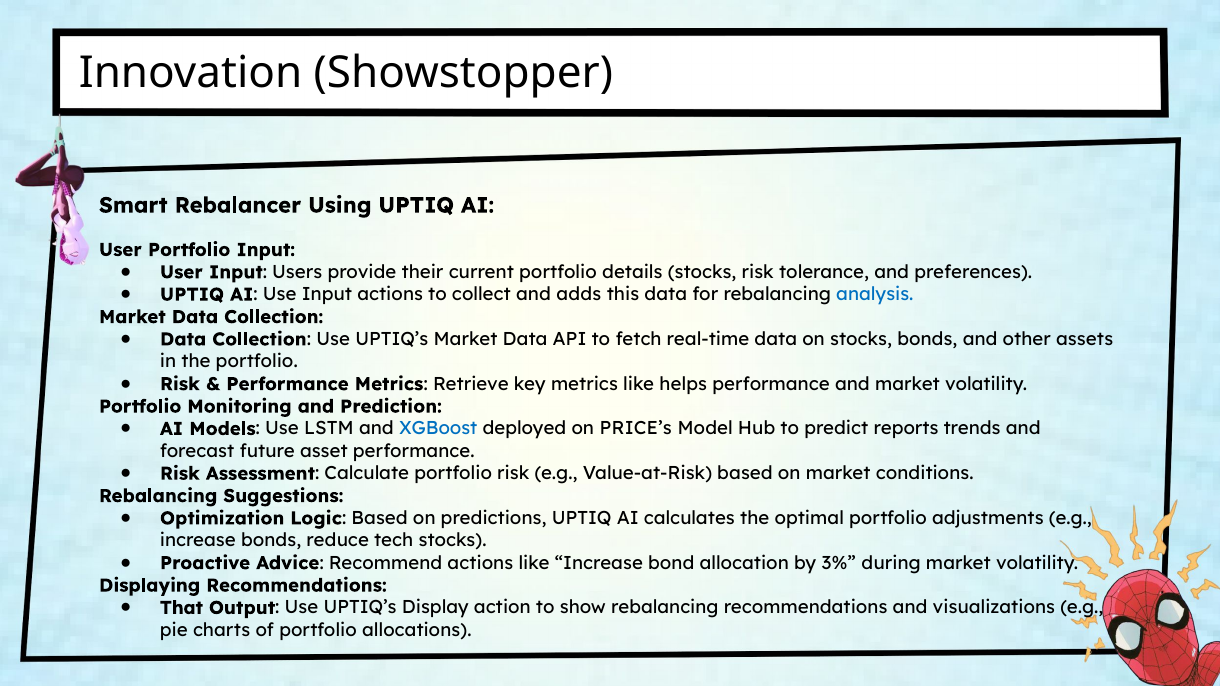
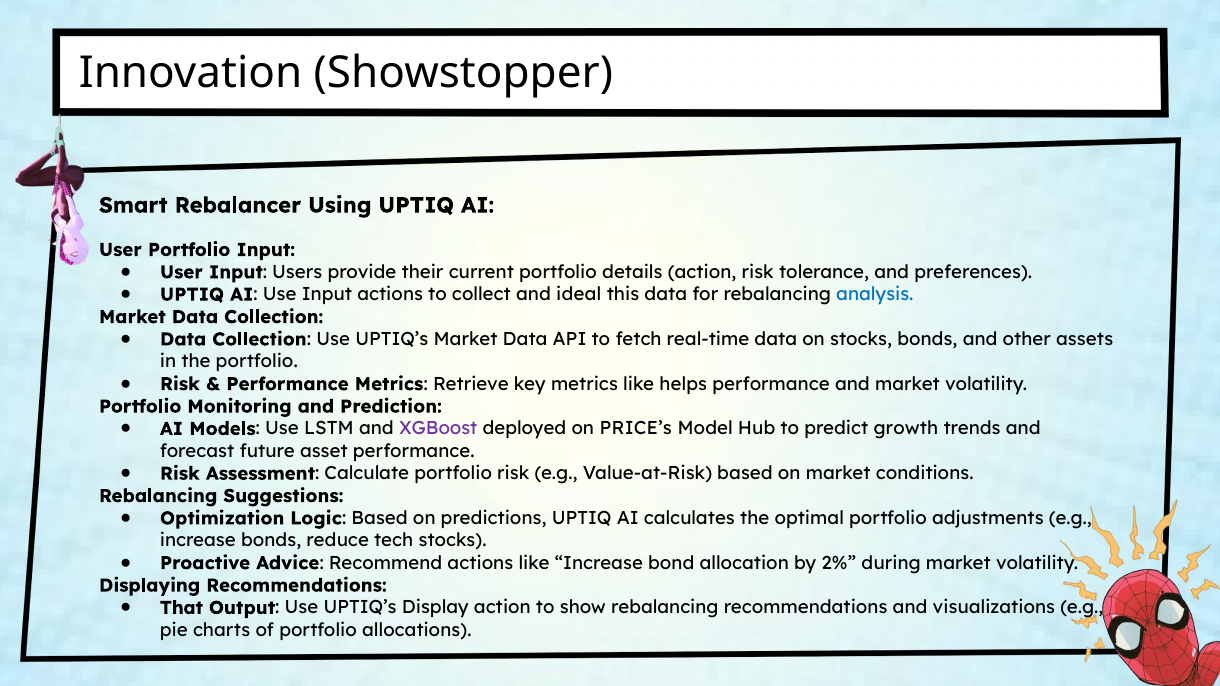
details stocks: stocks -> action
adds: adds -> ideal
XGBoost colour: blue -> purple
reports: reports -> growth
3%: 3% -> 2%
